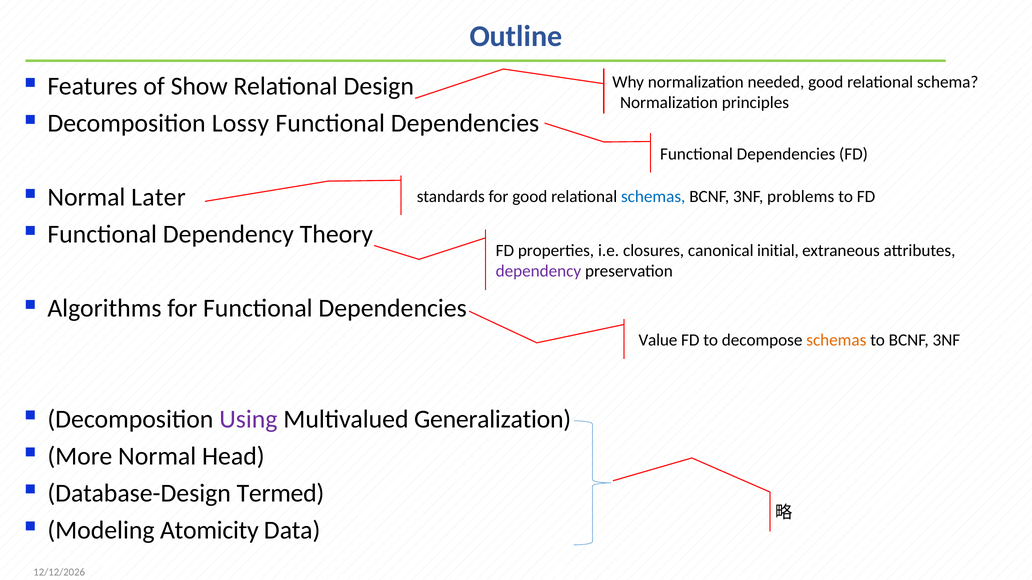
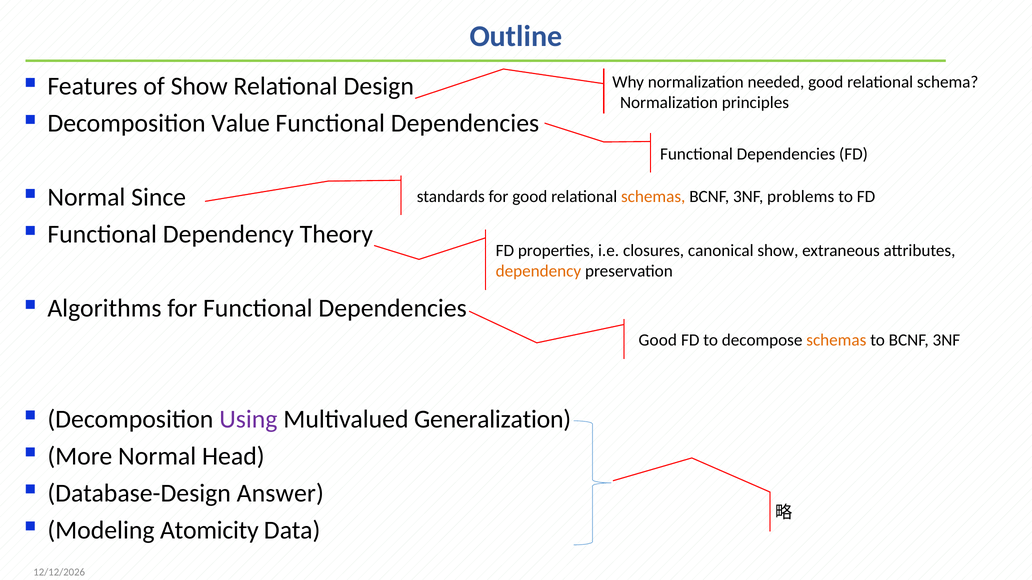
Lossy: Lossy -> Value
Later: Later -> Since
schemas at (653, 197) colour: blue -> orange
canonical initial: initial -> show
dependency at (538, 272) colour: purple -> orange
Value at (658, 341): Value -> Good
Termed: Termed -> Answer
